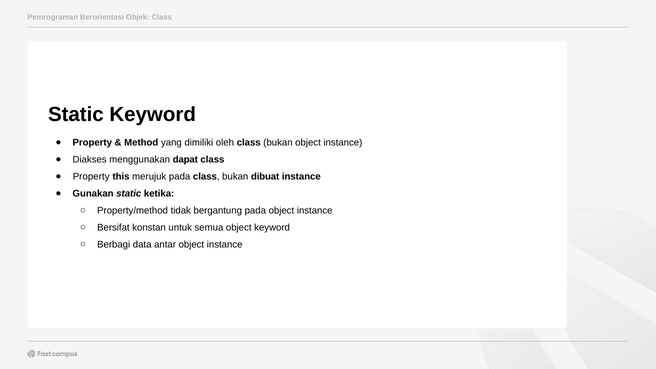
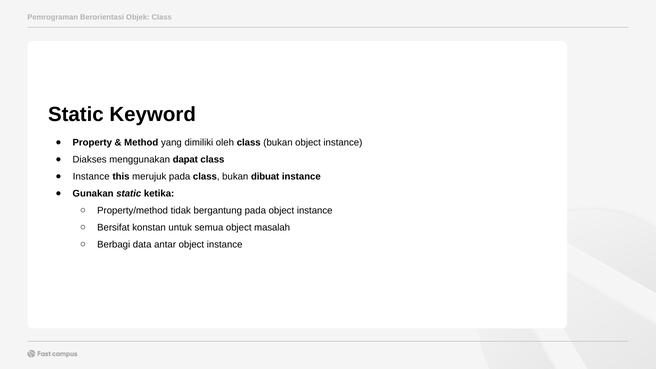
Property at (91, 176): Property -> Instance
object keyword: keyword -> masalah
